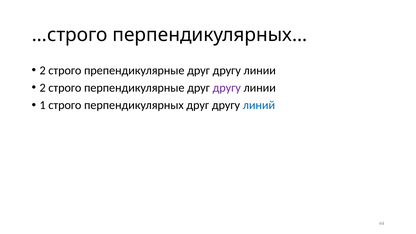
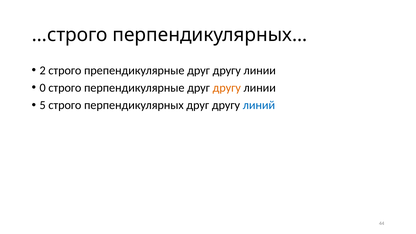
2 at (43, 88): 2 -> 0
другу at (227, 88) colour: purple -> orange
1: 1 -> 5
